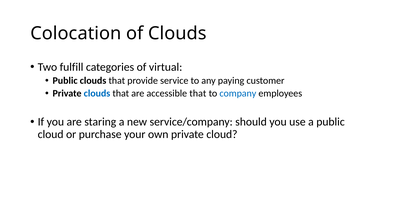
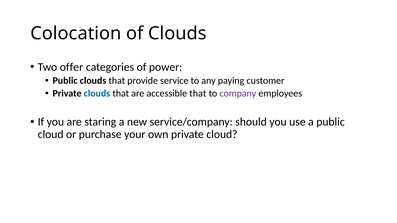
fulfill: fulfill -> offer
virtual: virtual -> power
company colour: blue -> purple
